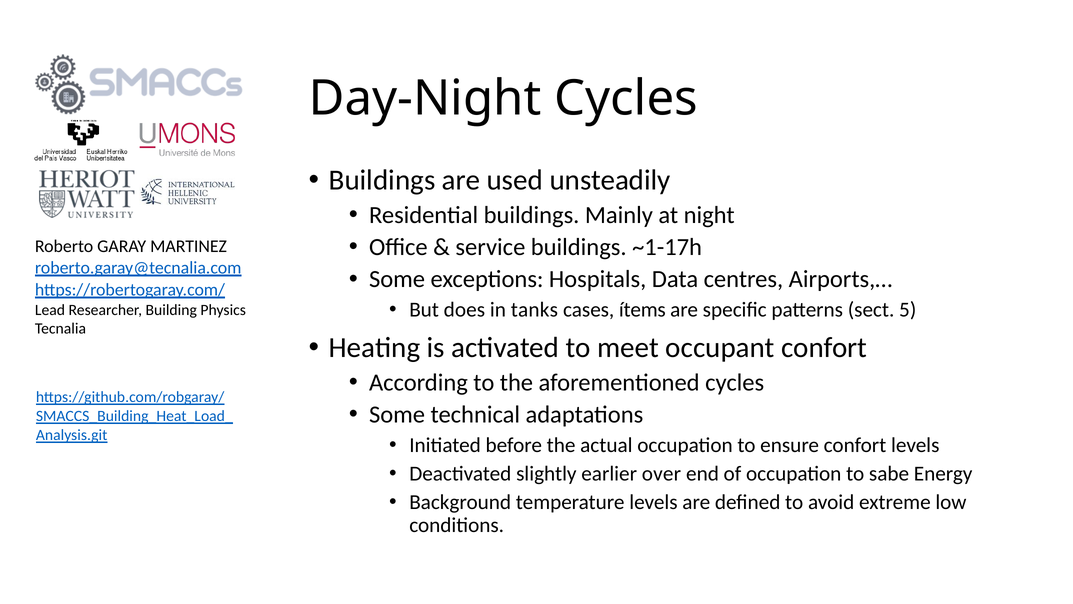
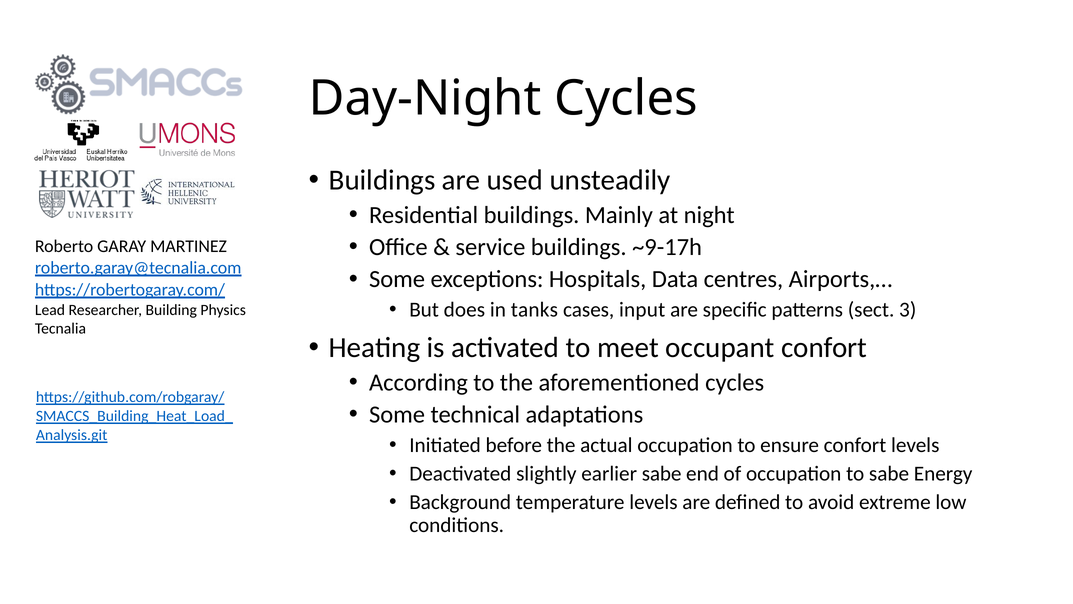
~1-17h: ~1-17h -> ~9-17h
ítems: ítems -> input
5: 5 -> 3
earlier over: over -> sabe
